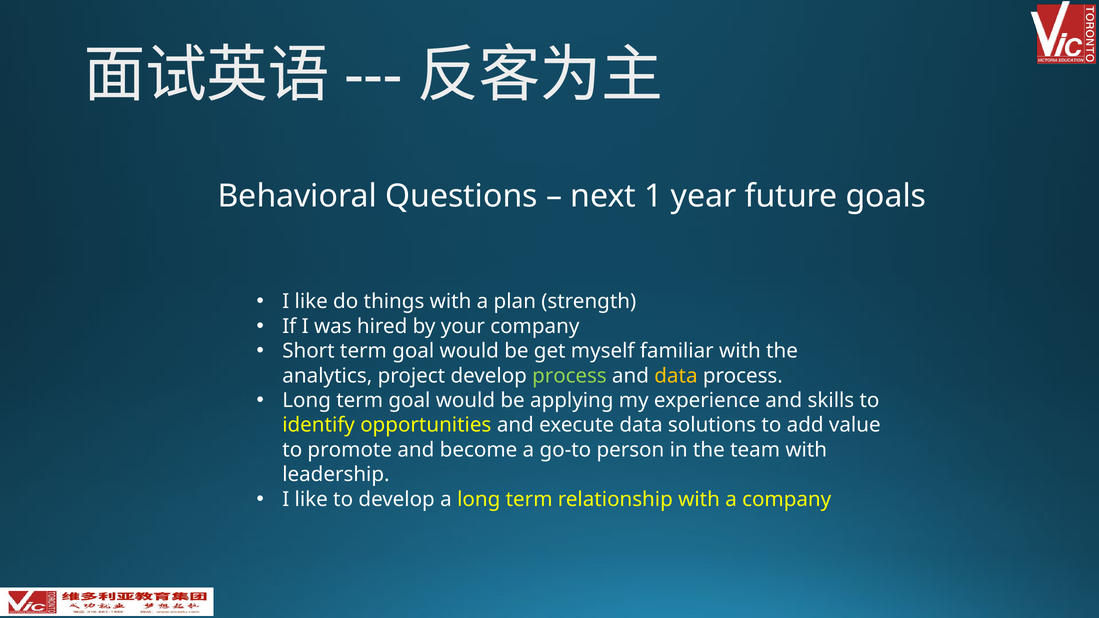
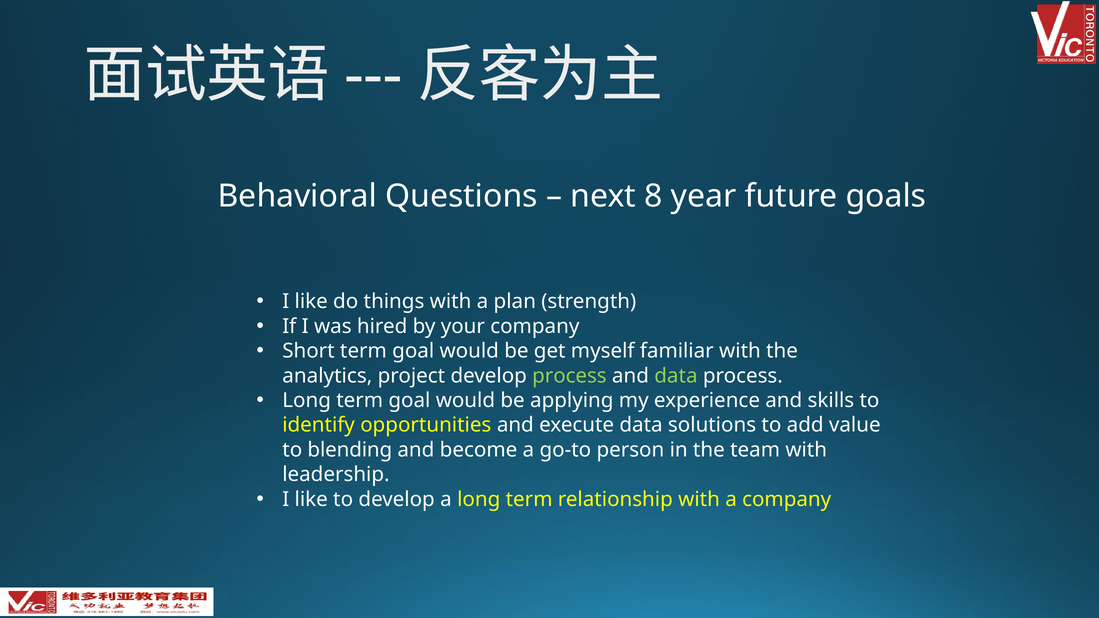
1: 1 -> 8
data at (676, 376) colour: yellow -> light green
promote: promote -> blending
